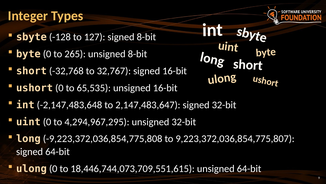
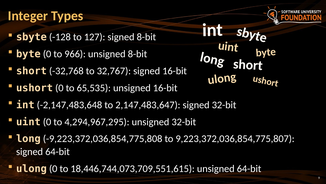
265: 265 -> 966
